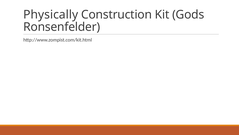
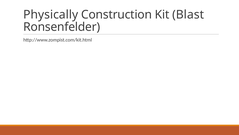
Gods: Gods -> Blast
